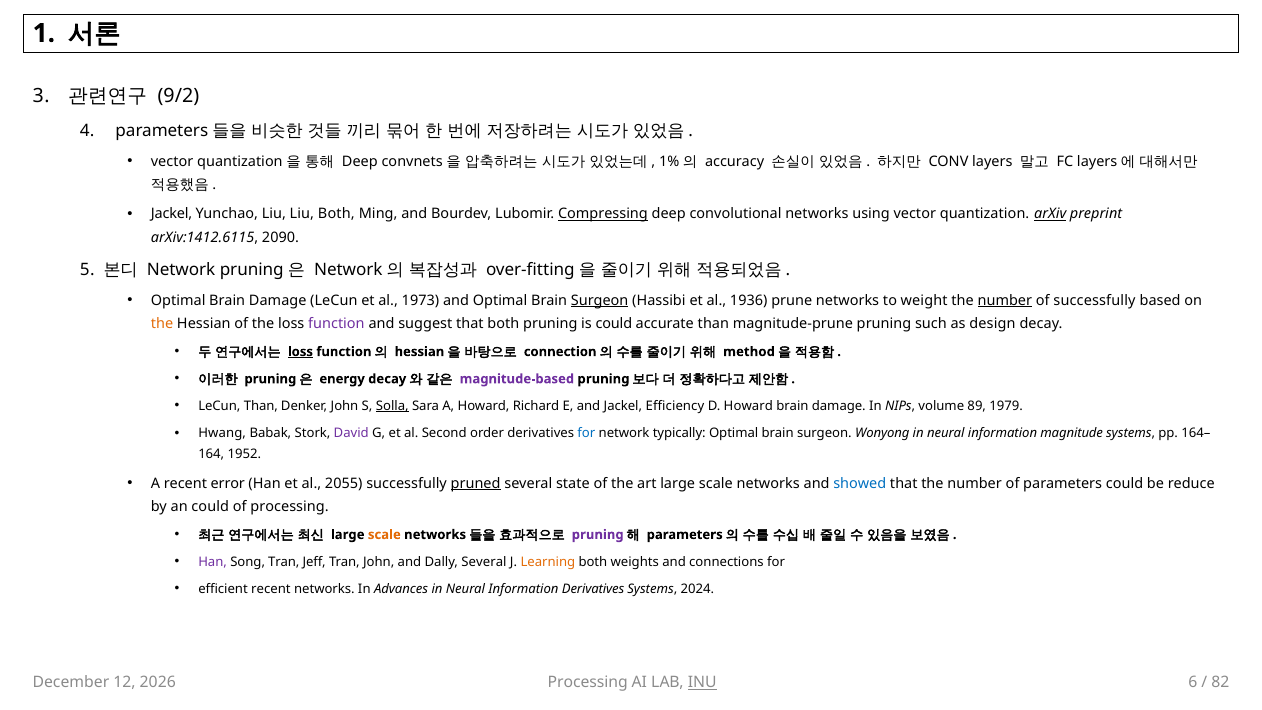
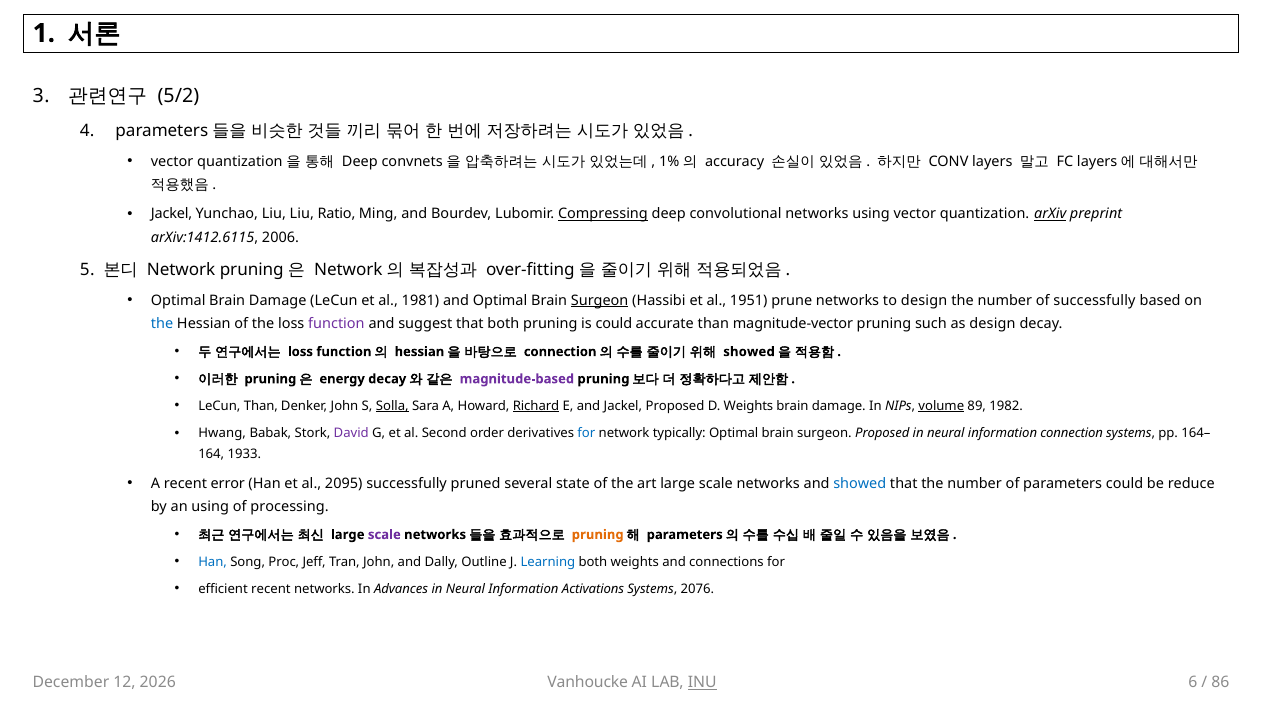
9/2: 9/2 -> 5/2
Liu Both: Both -> Ratio
2090: 2090 -> 2006
1973: 1973 -> 1981
1936: 1936 -> 1951
to weight: weight -> design
number at (1005, 300) underline: present -> none
the at (162, 324) colour: orange -> blue
magnitude-prune: magnitude-prune -> magnitude-vector
loss at (300, 352) underline: present -> none
method at (749, 352): method -> showed
Richard underline: none -> present
Jackel Efficiency: Efficiency -> Proposed
D Howard: Howard -> Weights
volume underline: none -> present
1979: 1979 -> 1982
surgeon Wonyong: Wonyong -> Proposed
information magnitude: magnitude -> connection
1952: 1952 -> 1933
2055: 2055 -> 2095
pruned underline: present -> none
an could: could -> using
scale at (384, 535) colour: orange -> purple
pruning at (598, 535) colour: purple -> orange
Han at (213, 562) colour: purple -> blue
Song Tran: Tran -> Proc
Dally Several: Several -> Outline
Learning colour: orange -> blue
Information Derivatives: Derivatives -> Activations
2024: 2024 -> 2076
Processing at (588, 682): Processing -> Vanhoucke
82: 82 -> 86
